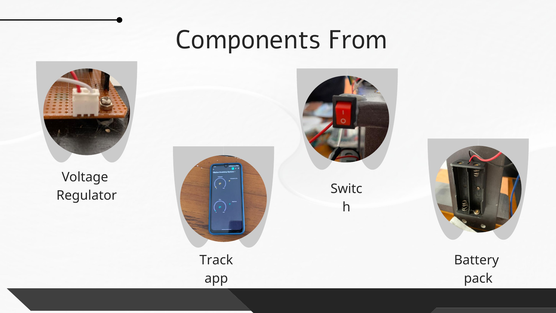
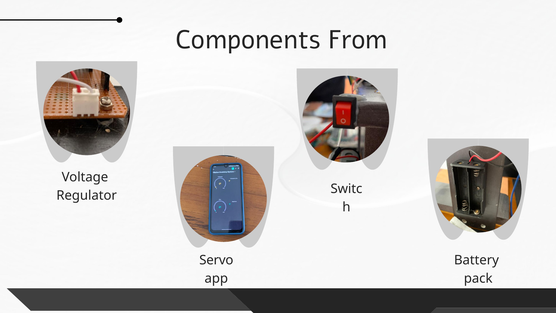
Track: Track -> Servo
